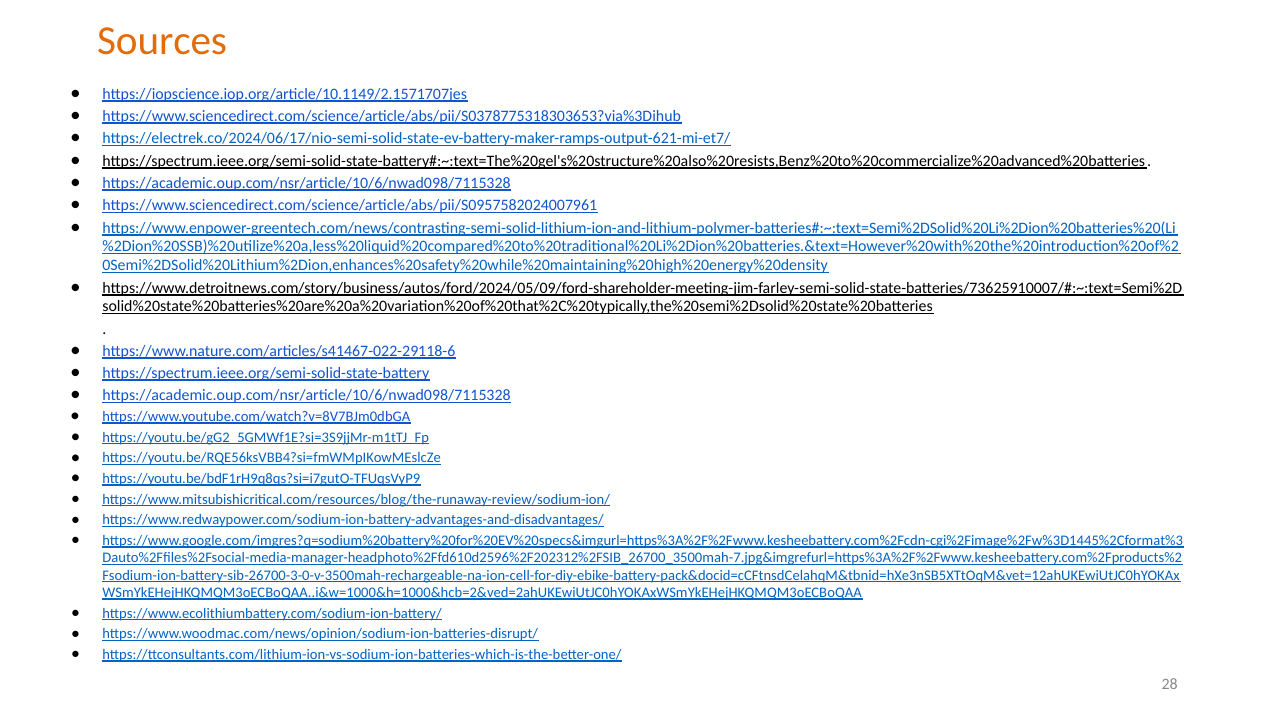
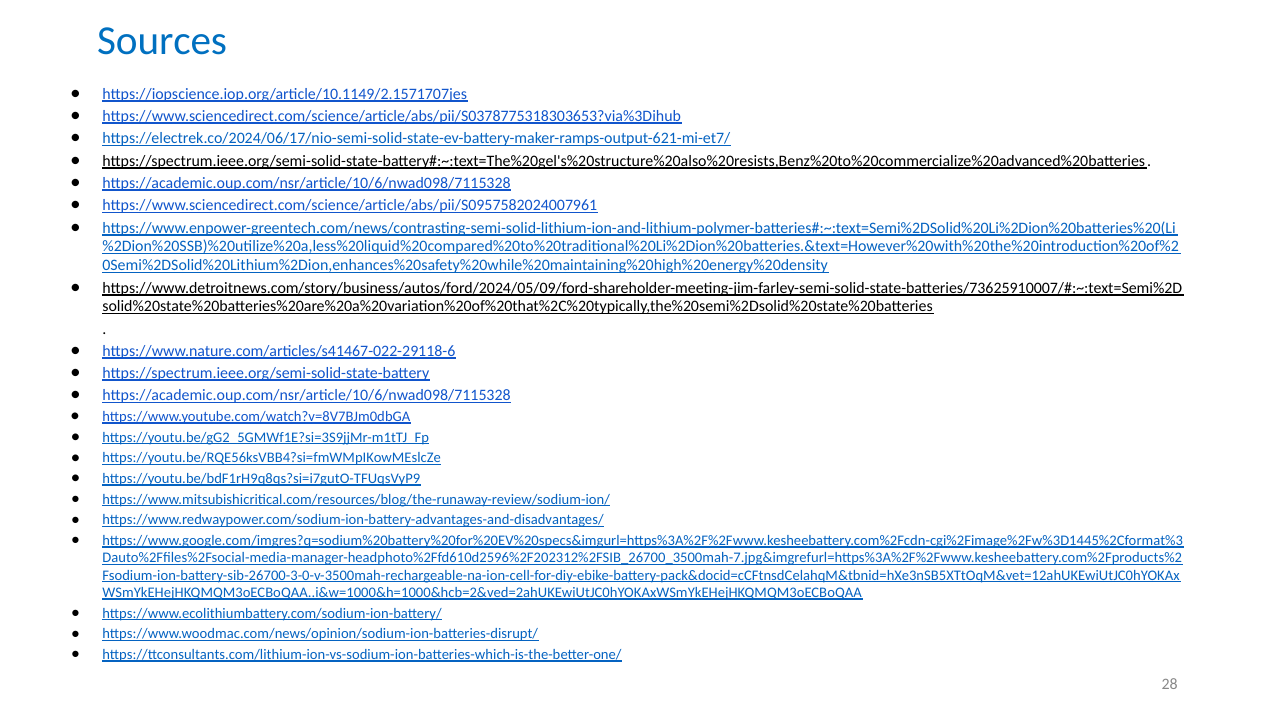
Sources colour: orange -> blue
